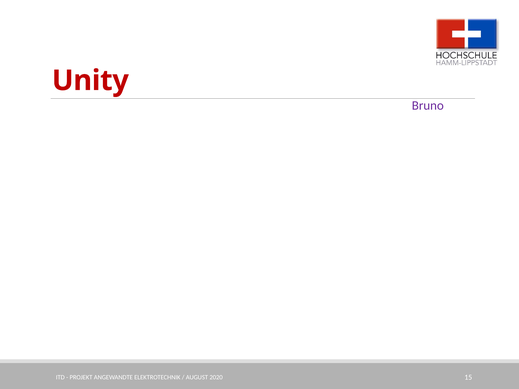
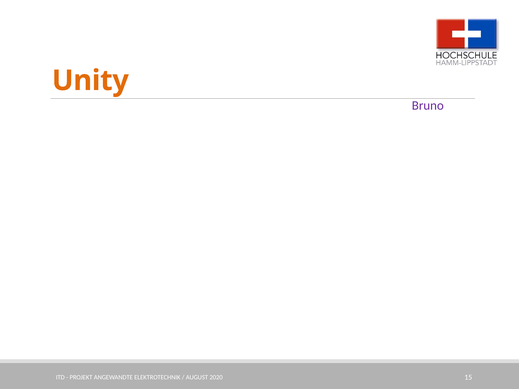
Unity colour: red -> orange
